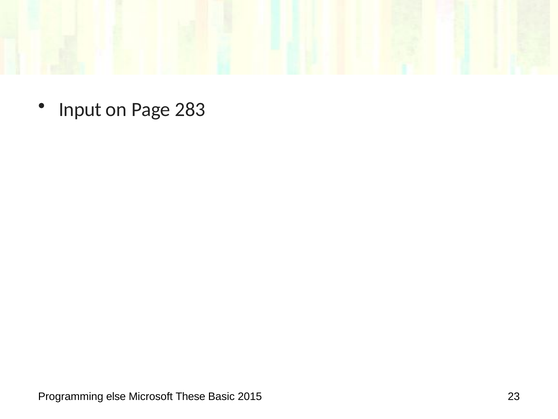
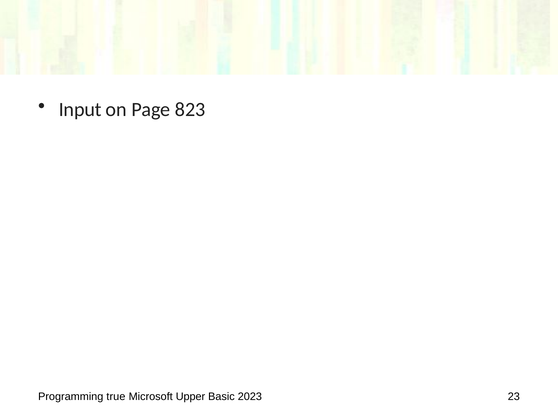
283: 283 -> 823
else: else -> true
These: These -> Upper
2015: 2015 -> 2023
